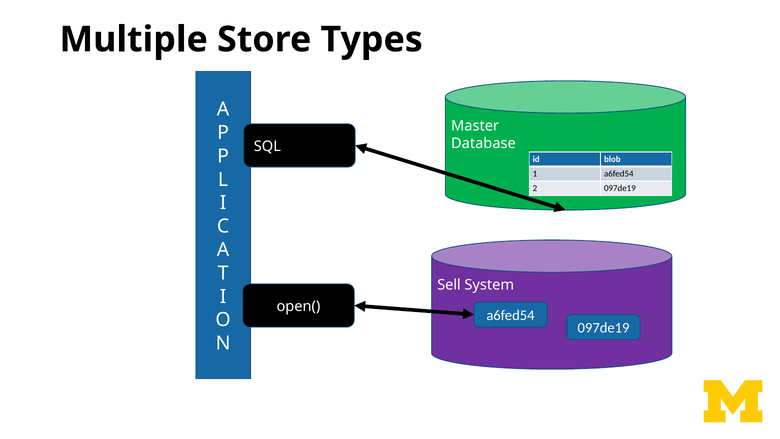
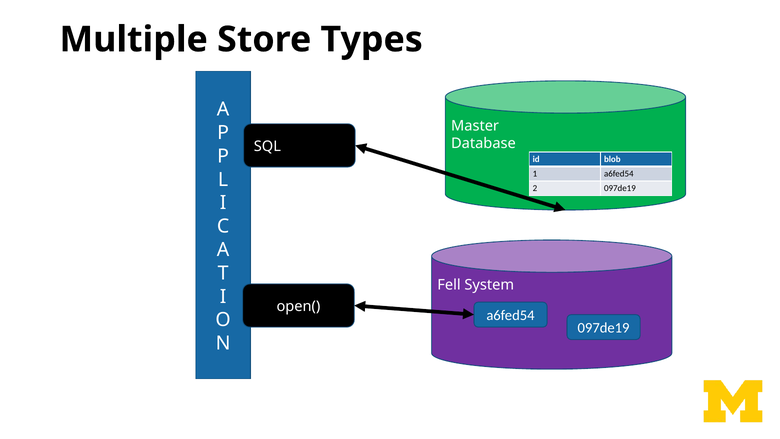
Sell: Sell -> Fell
